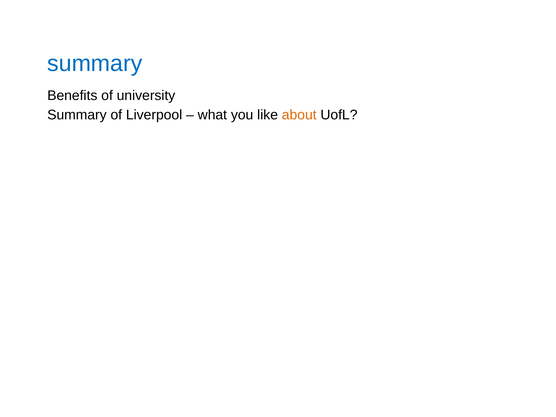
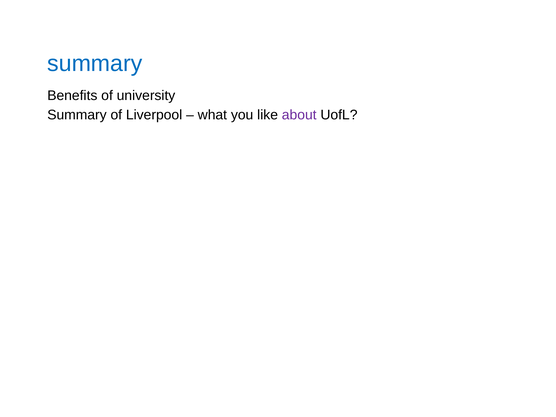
about colour: orange -> purple
